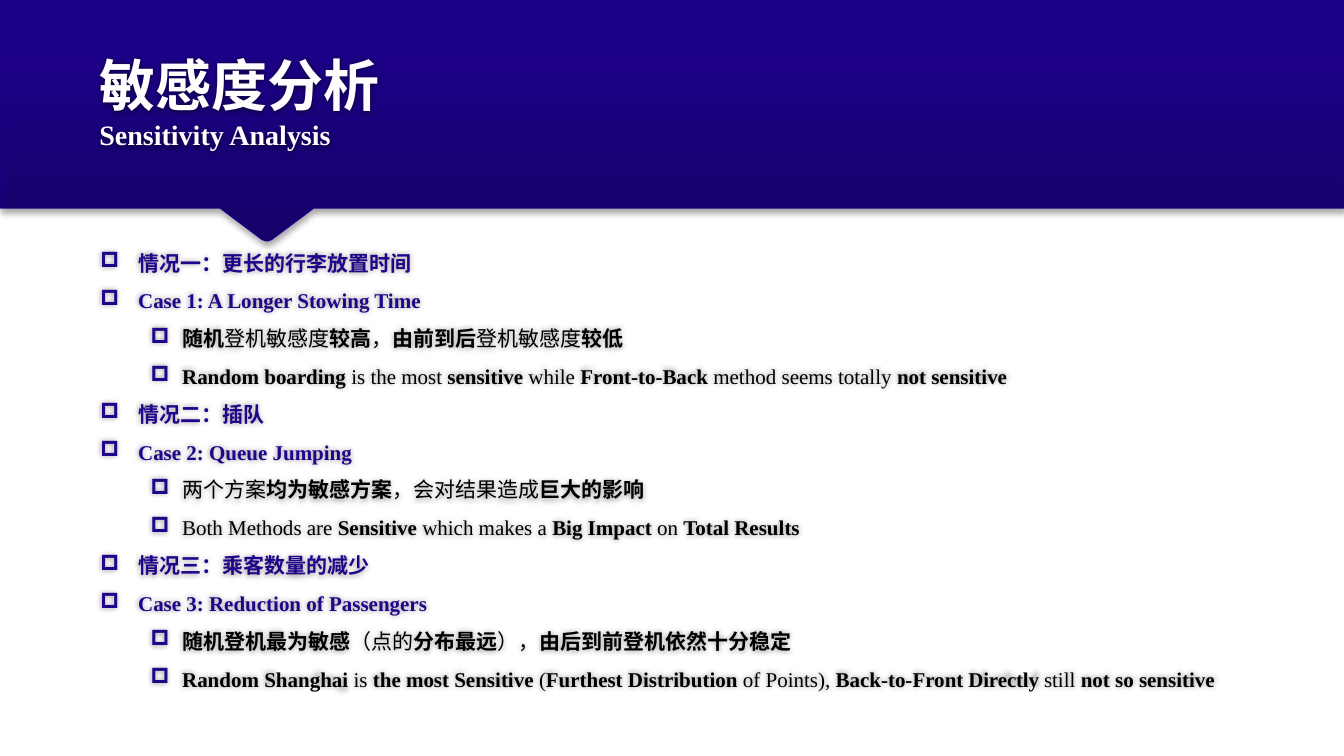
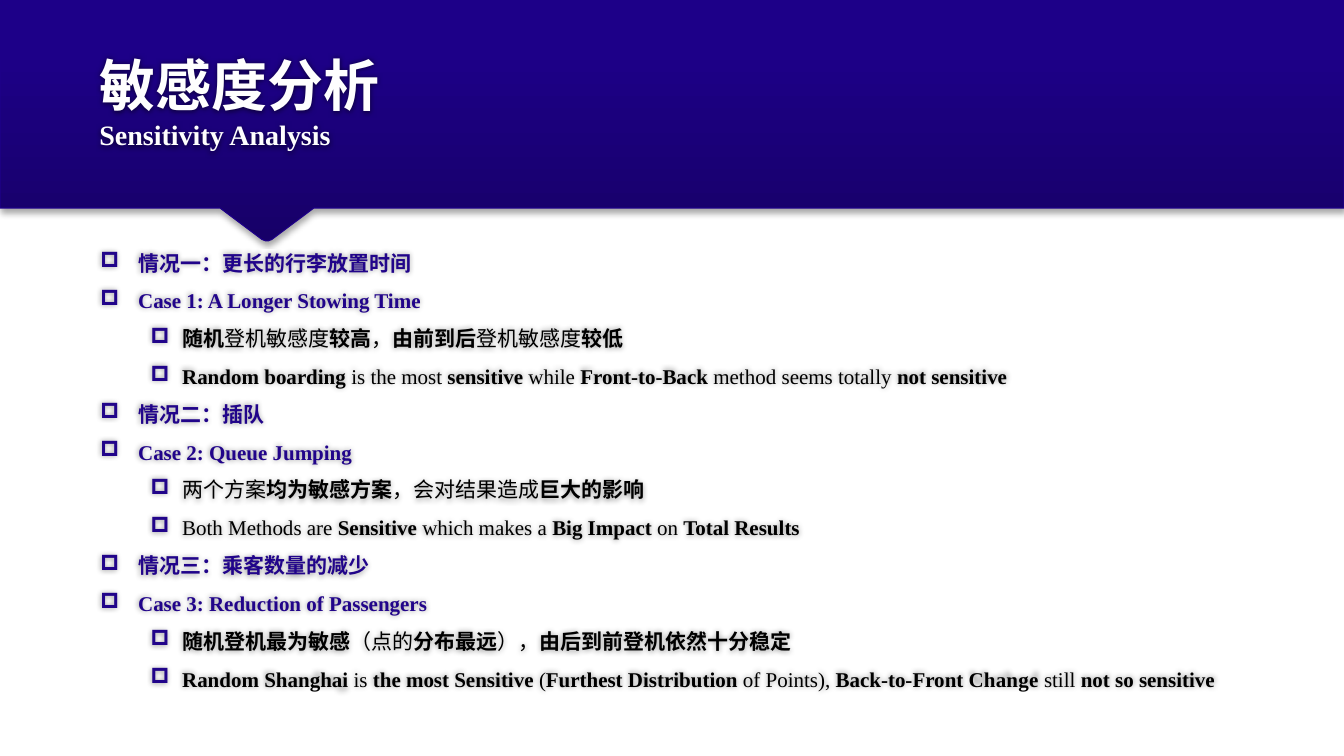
Directly: Directly -> Change
